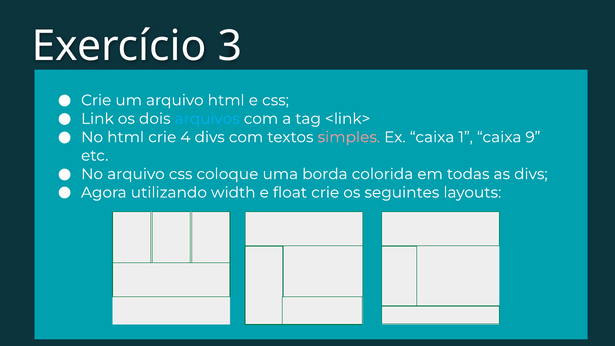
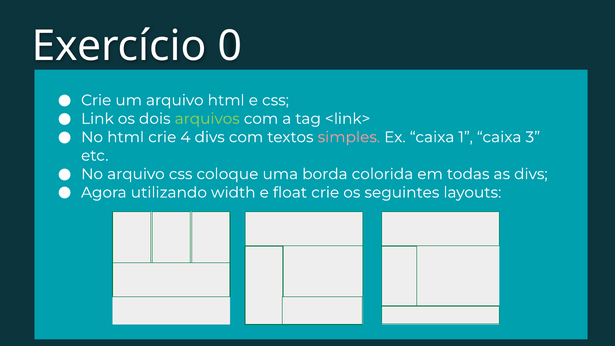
3: 3 -> 0
arquivos colour: light blue -> light green
9: 9 -> 3
